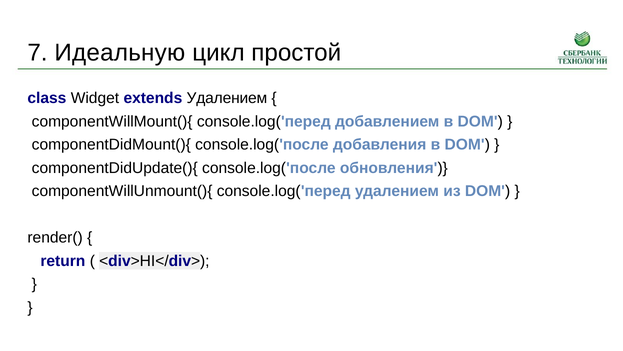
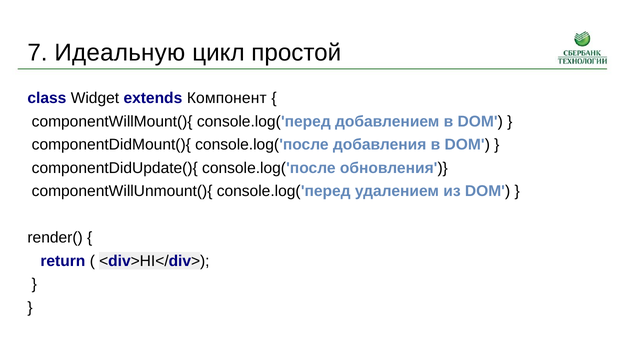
extends Удалением: Удалением -> Компонент
